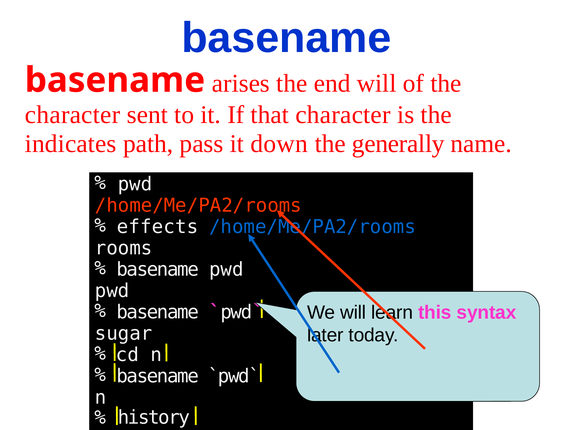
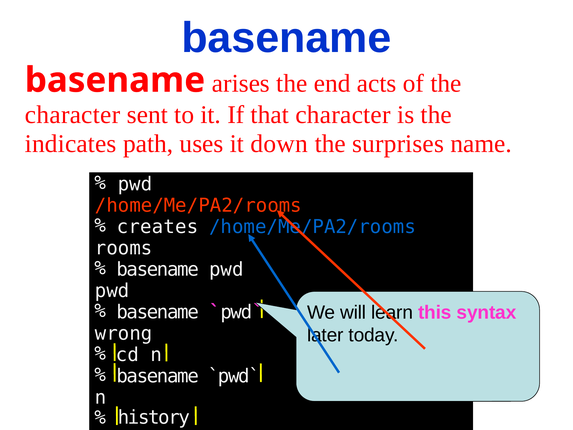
end will: will -> acts
pass: pass -> uses
generally: generally -> surprises
effects: effects -> creates
sugar: sugar -> wrong
